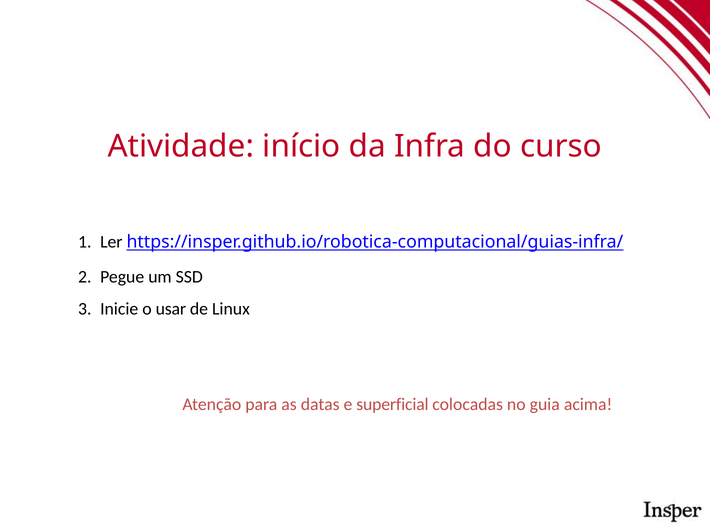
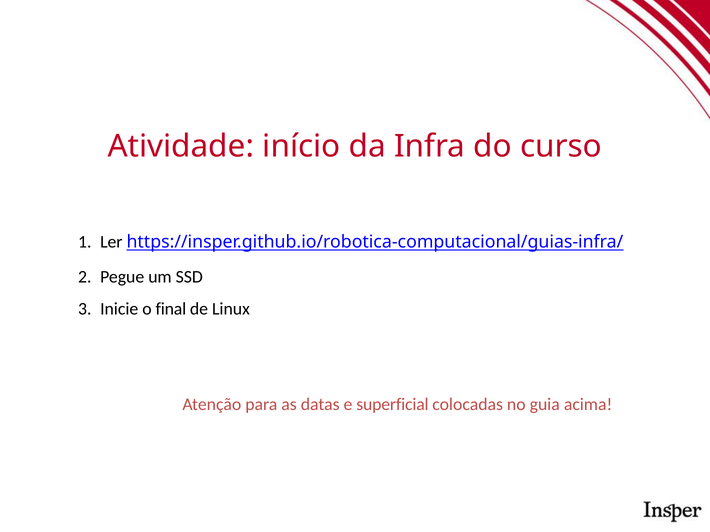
usar: usar -> final
